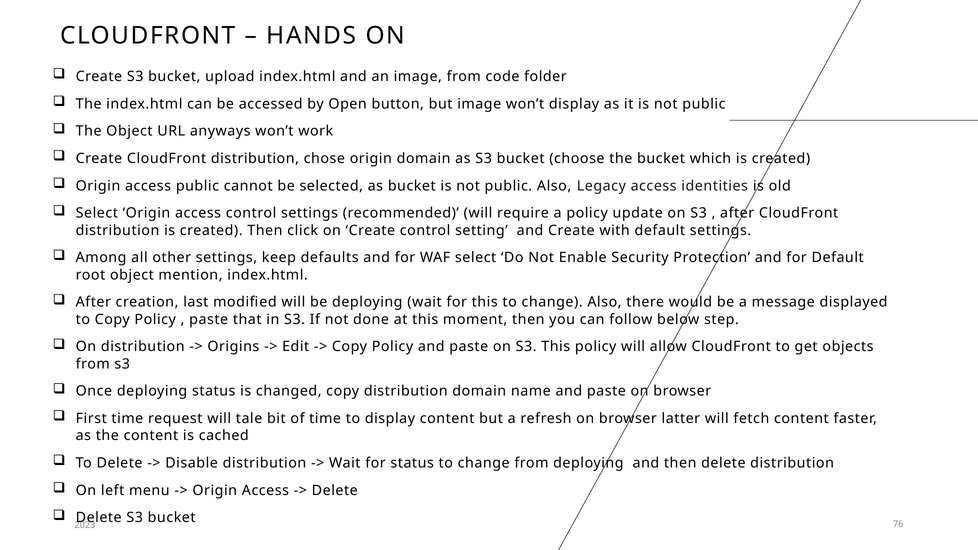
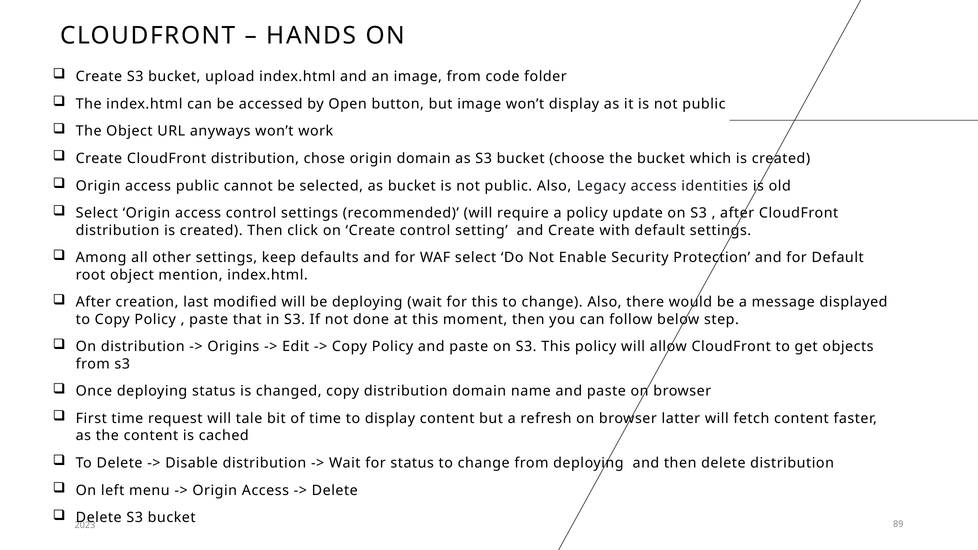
76: 76 -> 89
